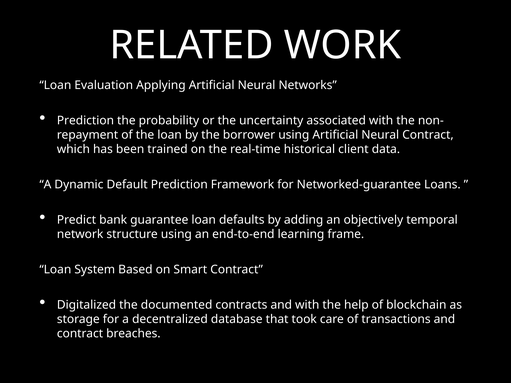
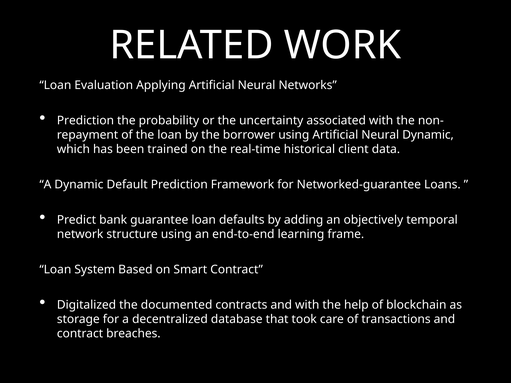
Neural Contract: Contract -> Dynamic
